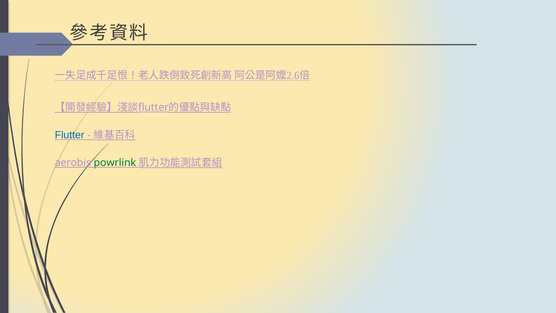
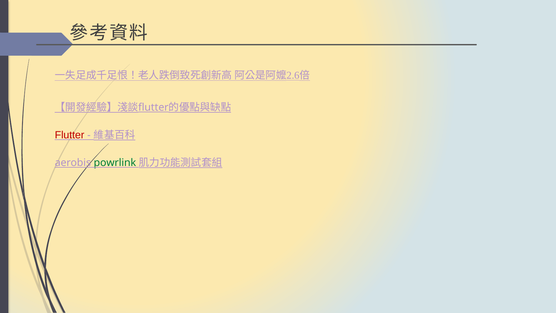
Flutter colour: blue -> red
